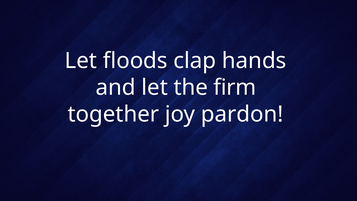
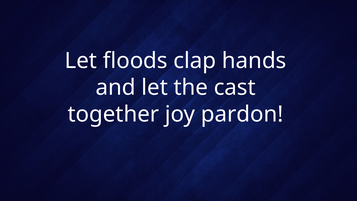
firm: firm -> cast
